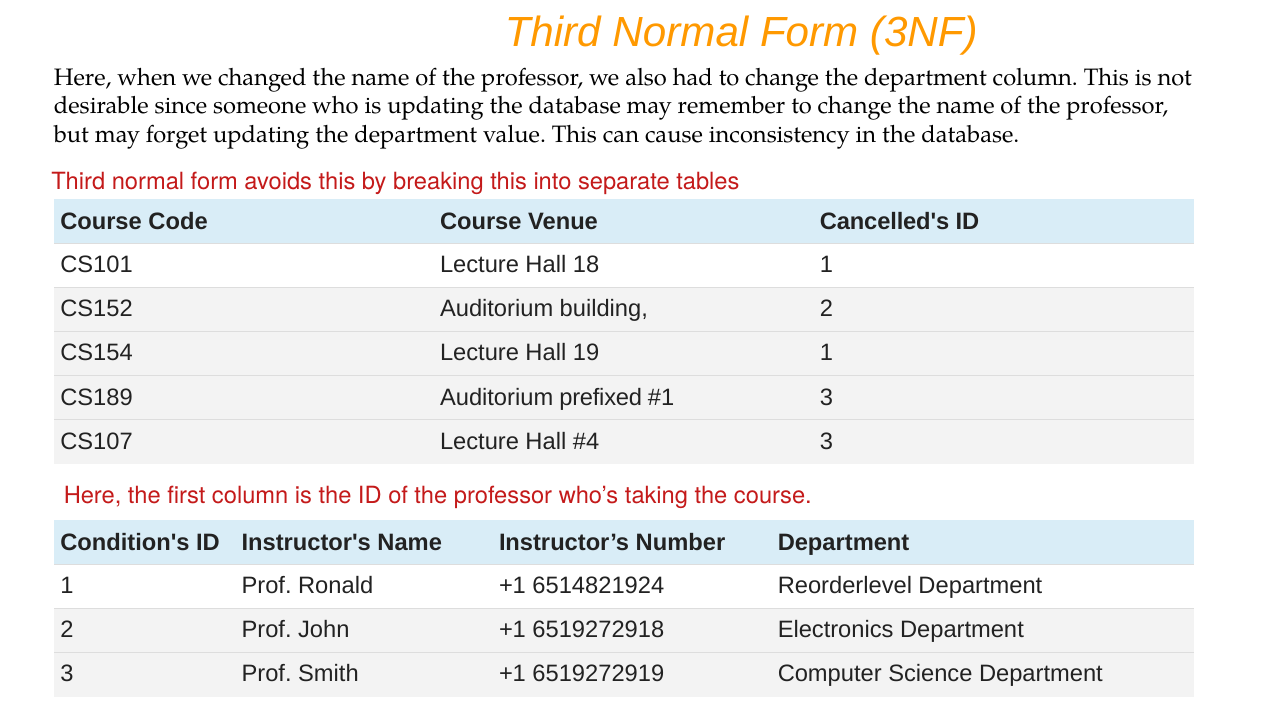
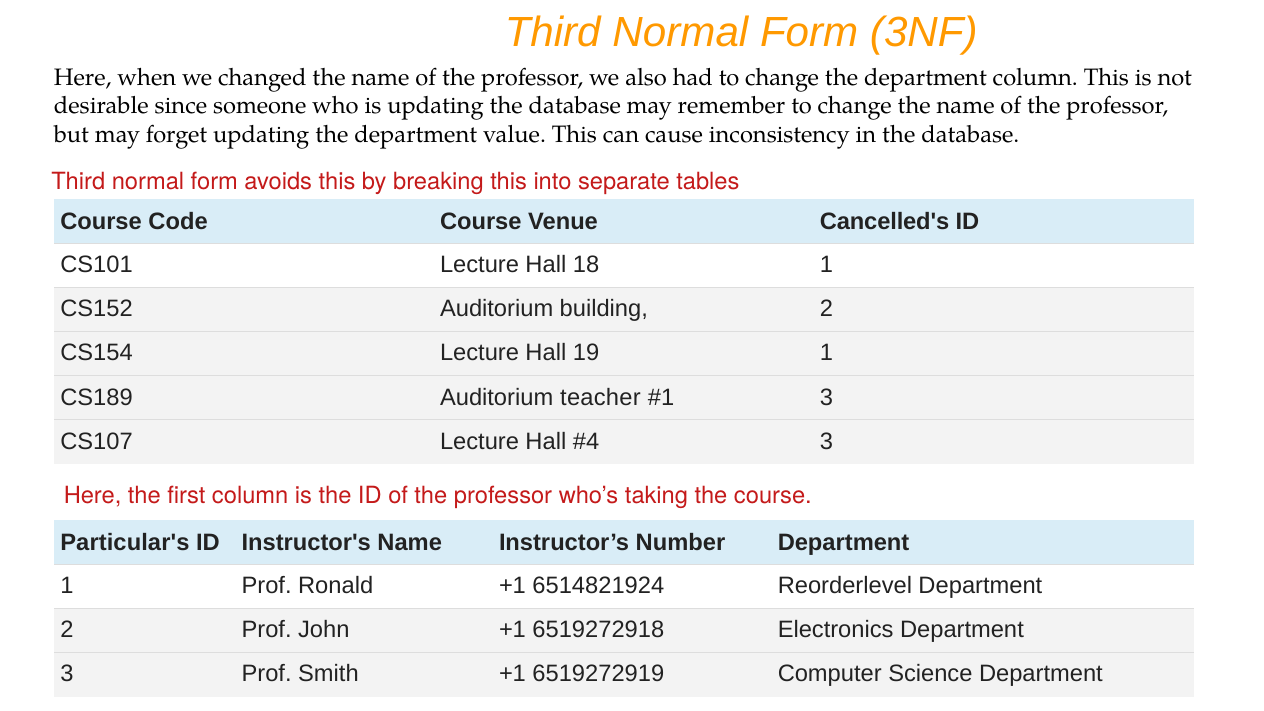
prefixed: prefixed -> teacher
Condition's: Condition's -> Particular's
